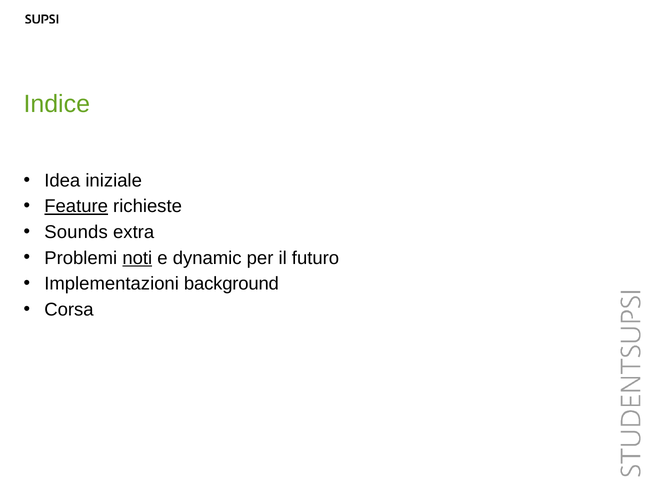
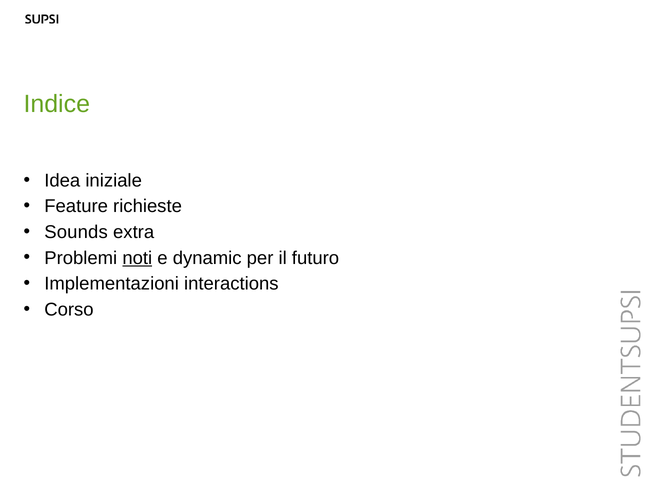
Feature underline: present -> none
background: background -> interactions
Corsa: Corsa -> Corso
